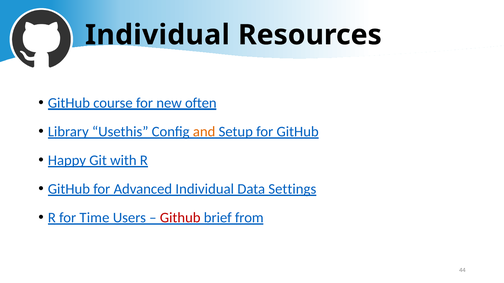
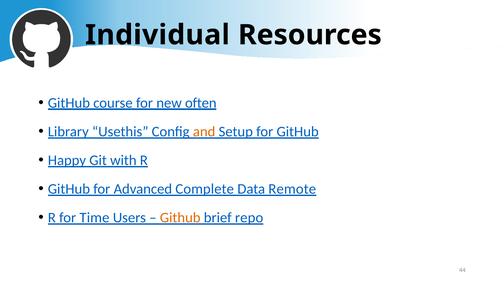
Advanced Individual: Individual -> Complete
Settings: Settings -> Remote
Github at (180, 218) colour: red -> orange
from: from -> repo
